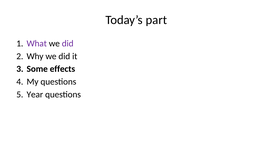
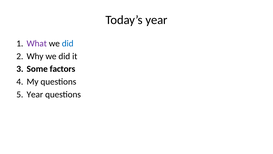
Today’s part: part -> year
did at (68, 43) colour: purple -> blue
effects: effects -> factors
